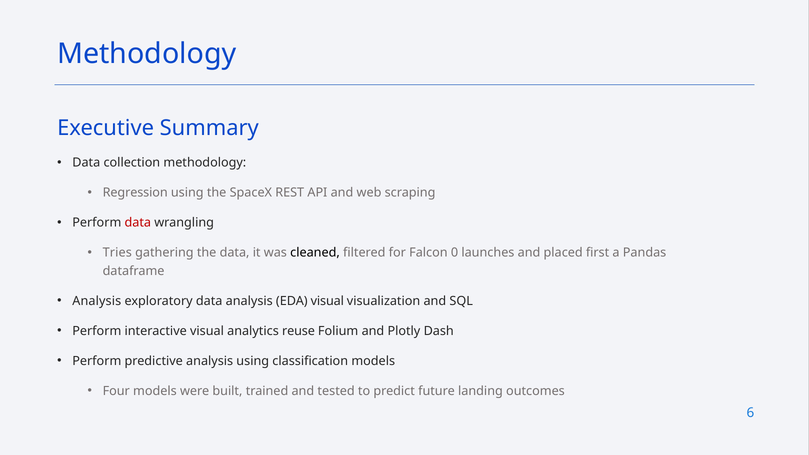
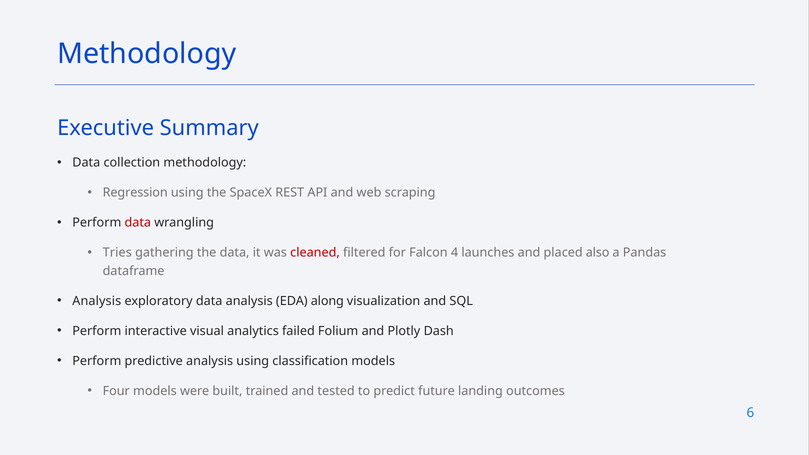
cleaned colour: black -> red
0: 0 -> 4
first: first -> also
EDA visual: visual -> along
reuse: reuse -> failed
